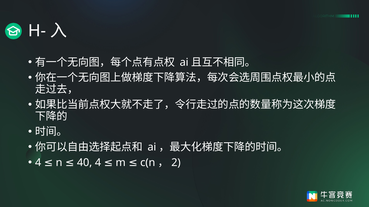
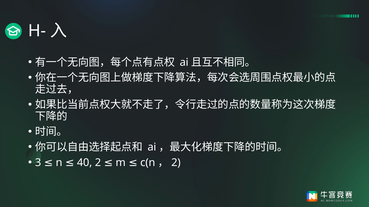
4 at (38, 163): 4 -> 3
40 4: 4 -> 2
